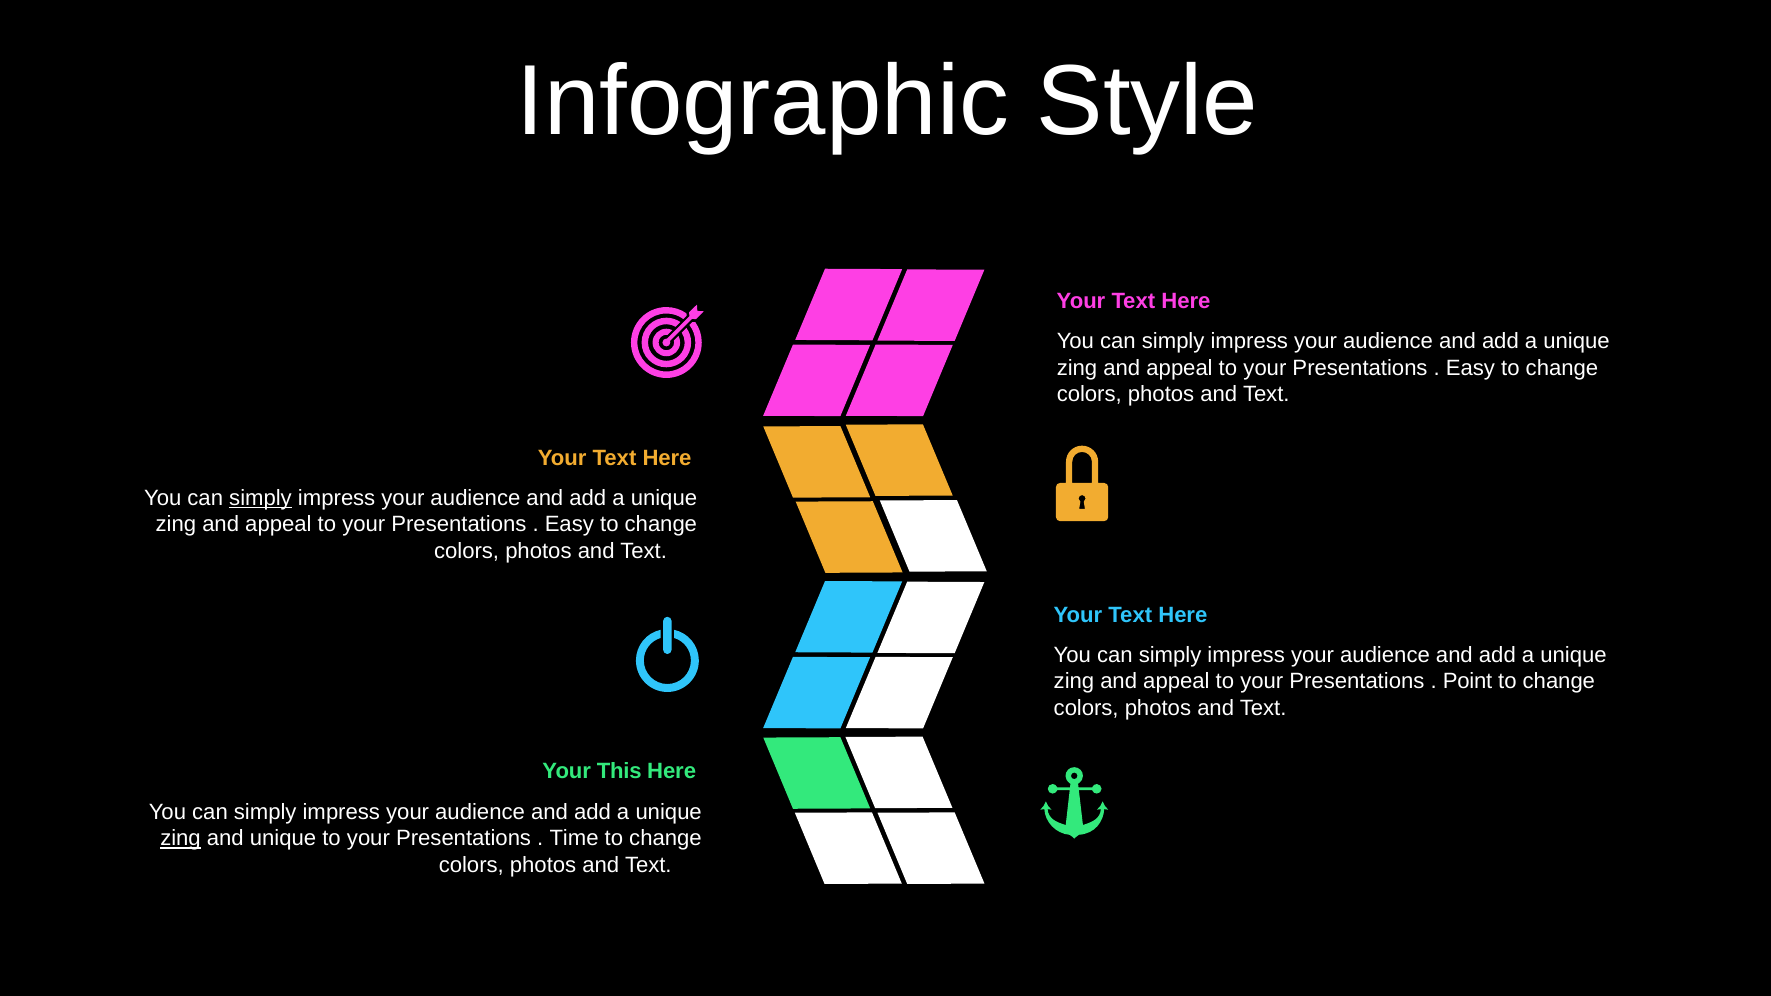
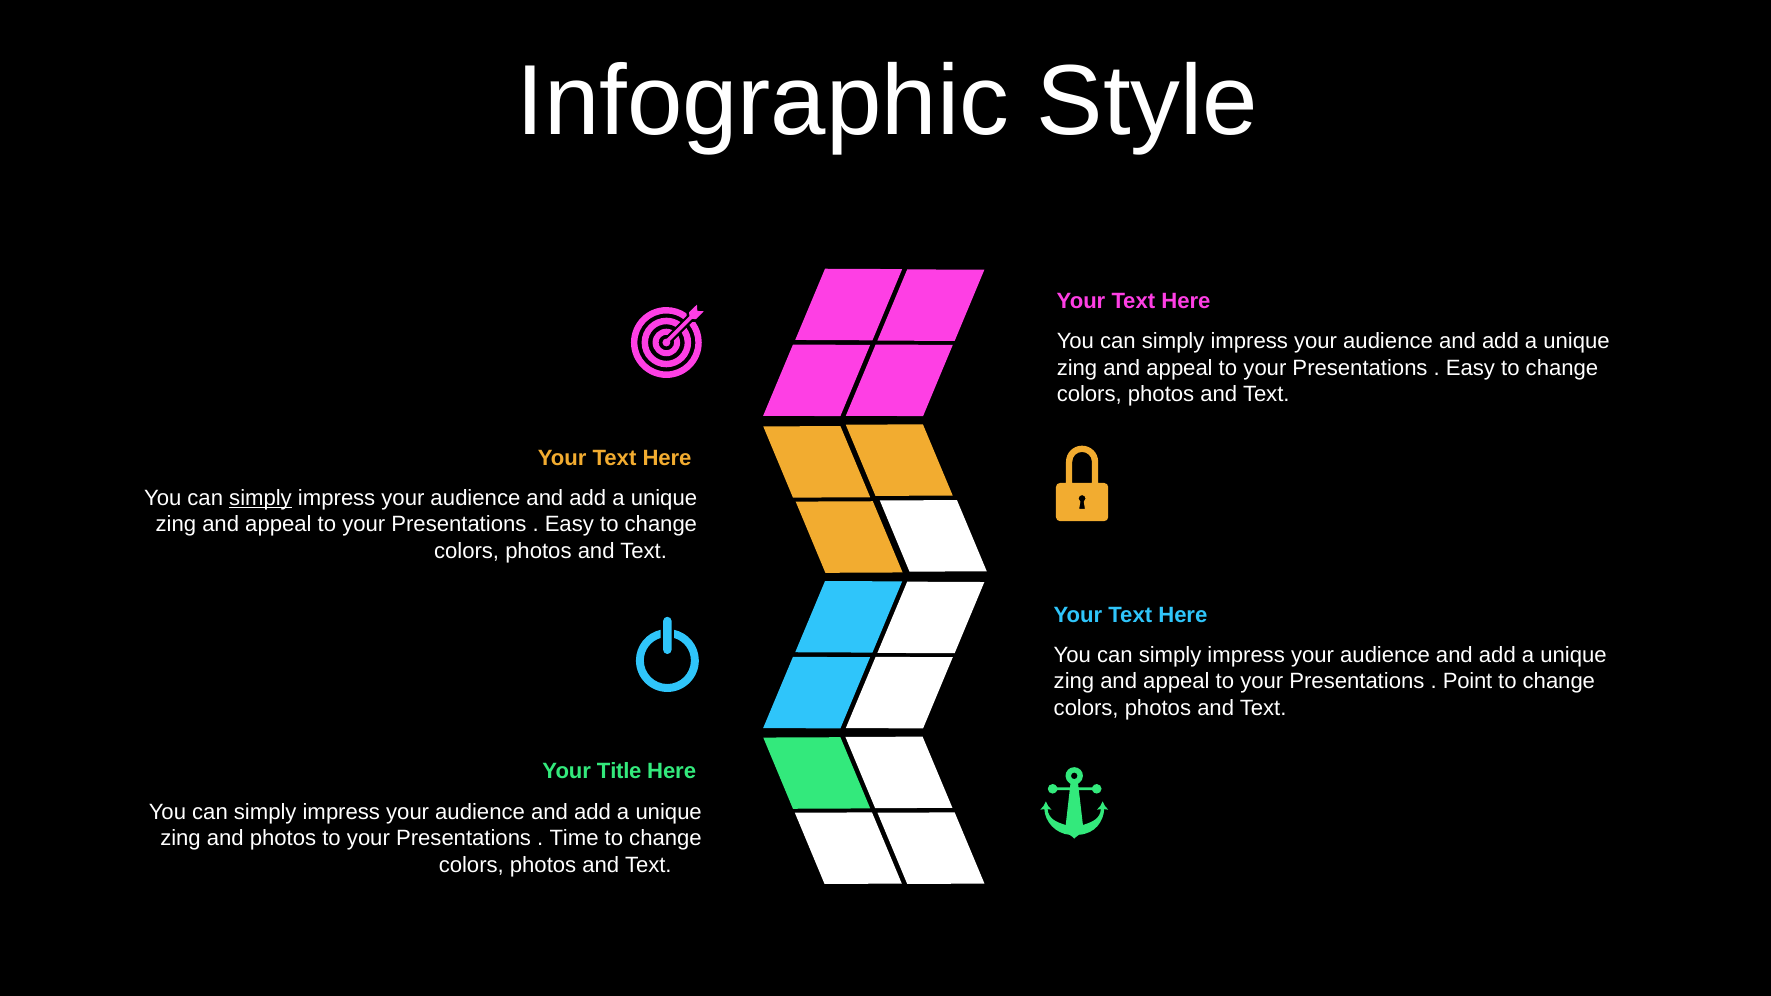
This: This -> Title
zing at (181, 839) underline: present -> none
and unique: unique -> photos
